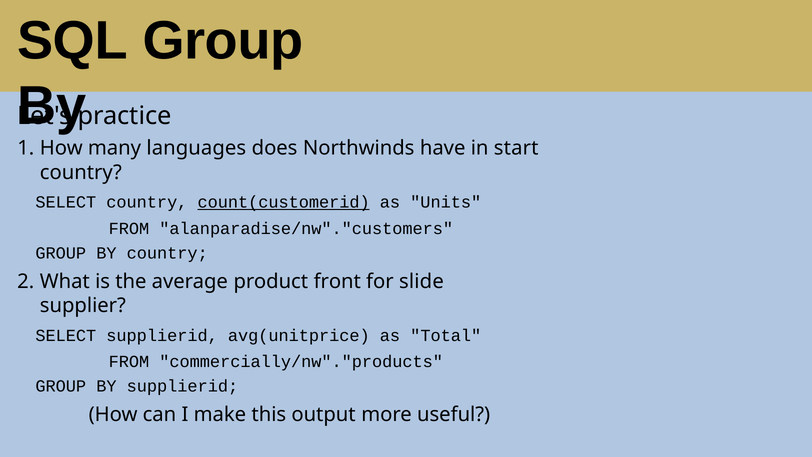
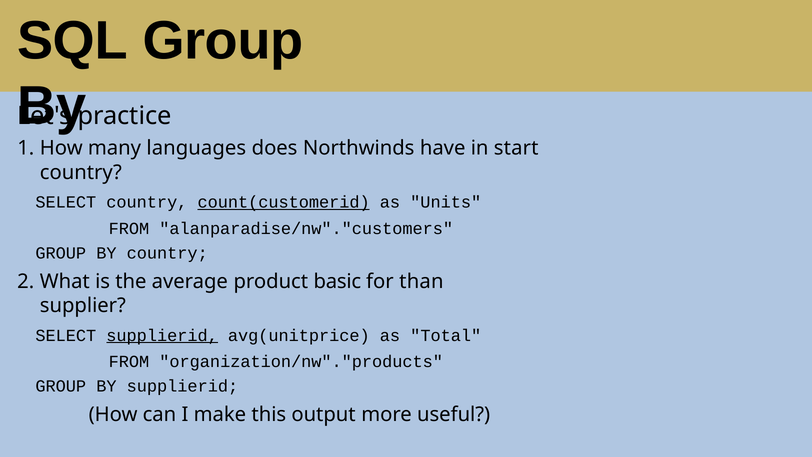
front: front -> basic
slide: slide -> than
supplierid at (162, 335) underline: none -> present
commercially/nw"."products: commercially/nw"."products -> organization/nw"."products
